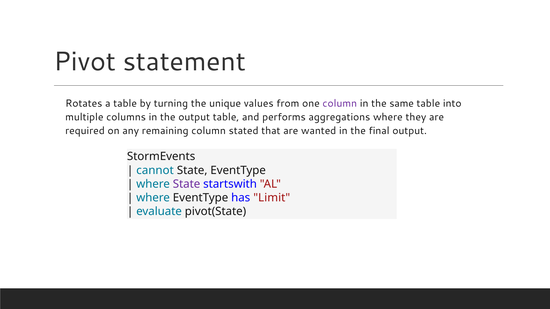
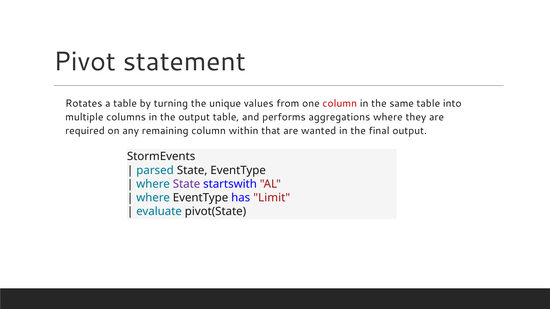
column at (340, 104) colour: purple -> red
stated: stated -> within
cannot: cannot -> parsed
